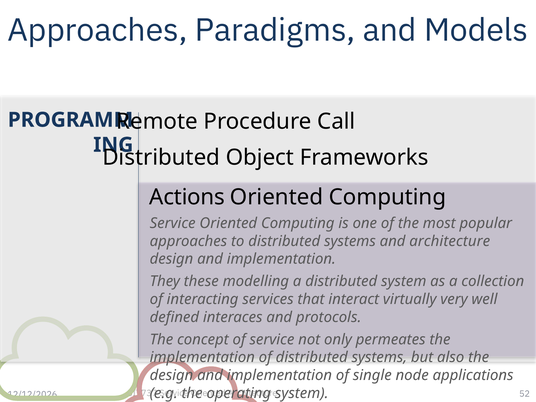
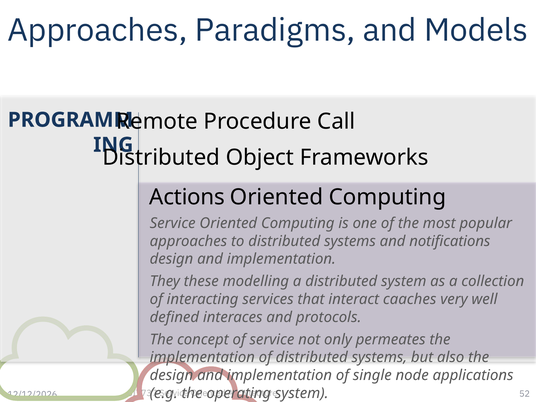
and architecture: architecture -> notifications
virtually: virtually -> caaches
